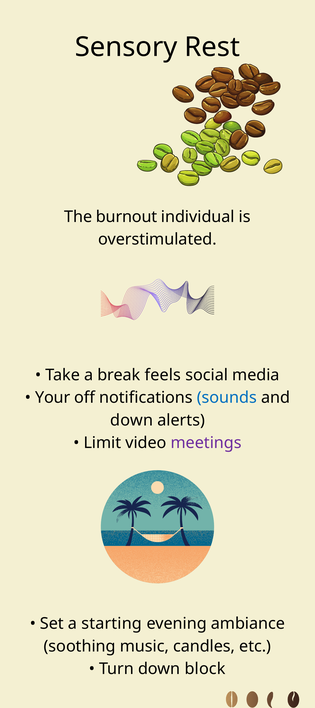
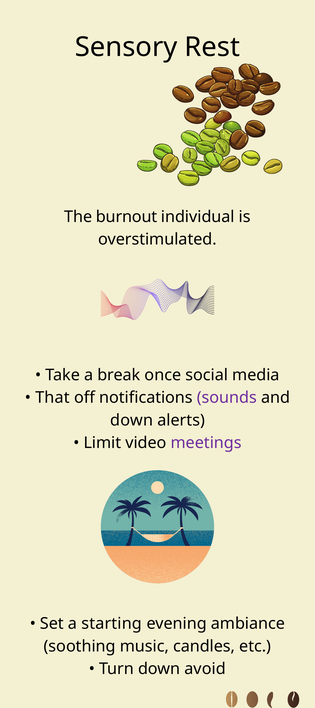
feels: feels -> once
Your: Your -> That
sounds colour: blue -> purple
block: block -> avoid
